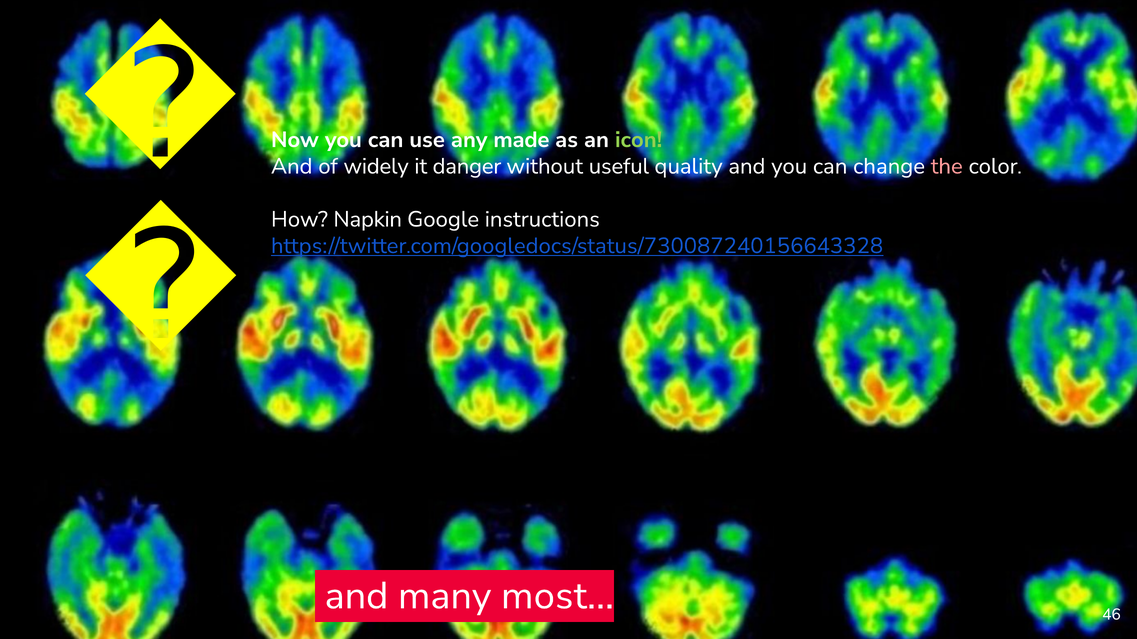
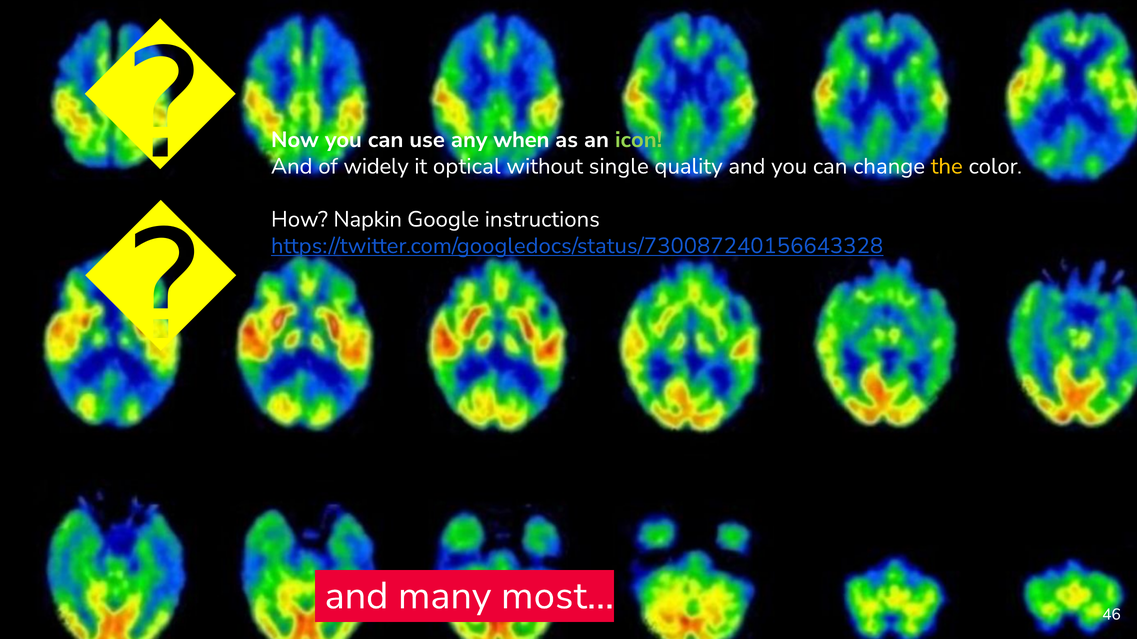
made: made -> when
danger: danger -> optical
useful: useful -> single
the colour: pink -> yellow
